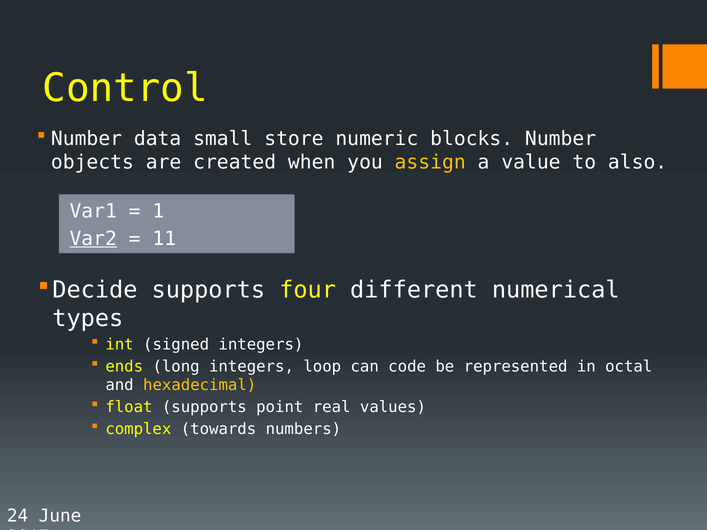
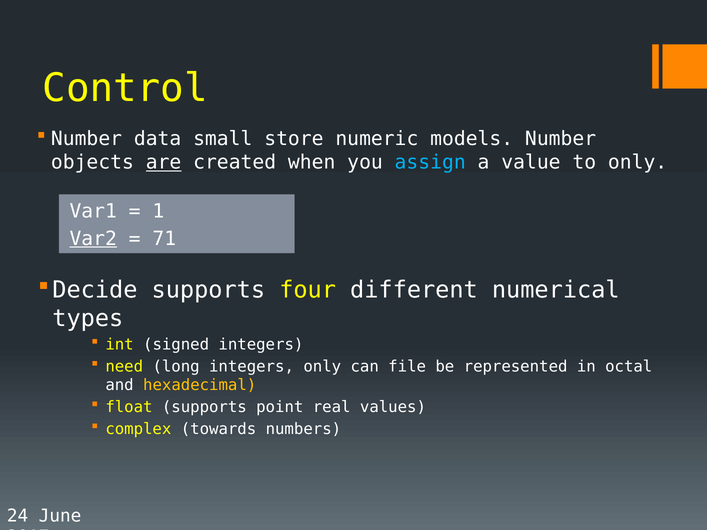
blocks: blocks -> models
are underline: none -> present
assign colour: yellow -> light blue
to also: also -> only
11: 11 -> 71
ends: ends -> need
integers loop: loop -> only
code: code -> file
